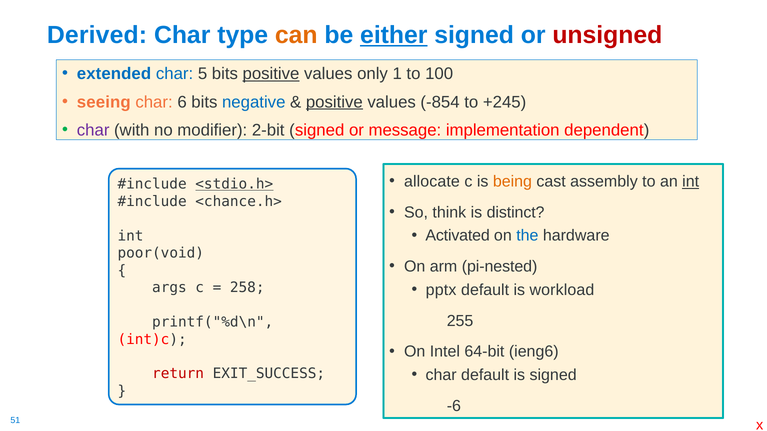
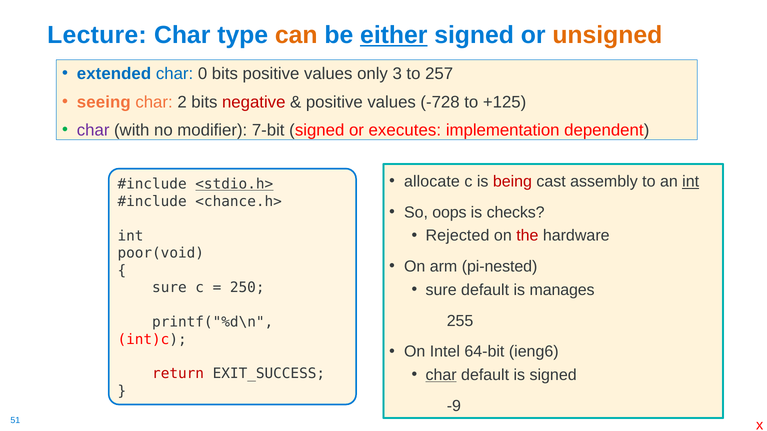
Derived: Derived -> Lecture
unsigned colour: red -> orange
5: 5 -> 0
positive at (271, 74) underline: present -> none
1: 1 -> 3
100: 100 -> 257
6: 6 -> 2
negative colour: blue -> red
positive at (334, 102) underline: present -> none
-854: -854 -> -728
+245: +245 -> +125
2-bit: 2-bit -> 7-bit
message: message -> executes
being colour: orange -> red
think: think -> oops
distinct: distinct -> checks
Activated: Activated -> Rejected
the colour: blue -> red
args at (169, 288): args -> sure
258: 258 -> 250
pptx at (441, 290): pptx -> sure
workload: workload -> manages
char at (441, 375) underline: none -> present
-6: -6 -> -9
